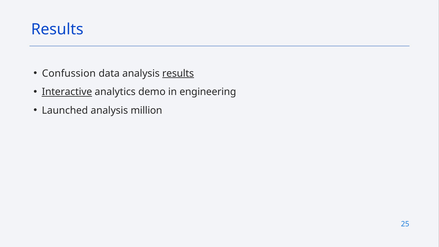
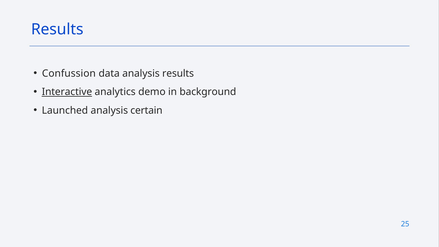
results at (178, 73) underline: present -> none
engineering: engineering -> background
million: million -> certain
